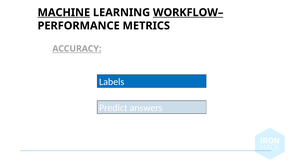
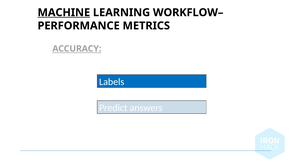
WORKFLOW– underline: present -> none
